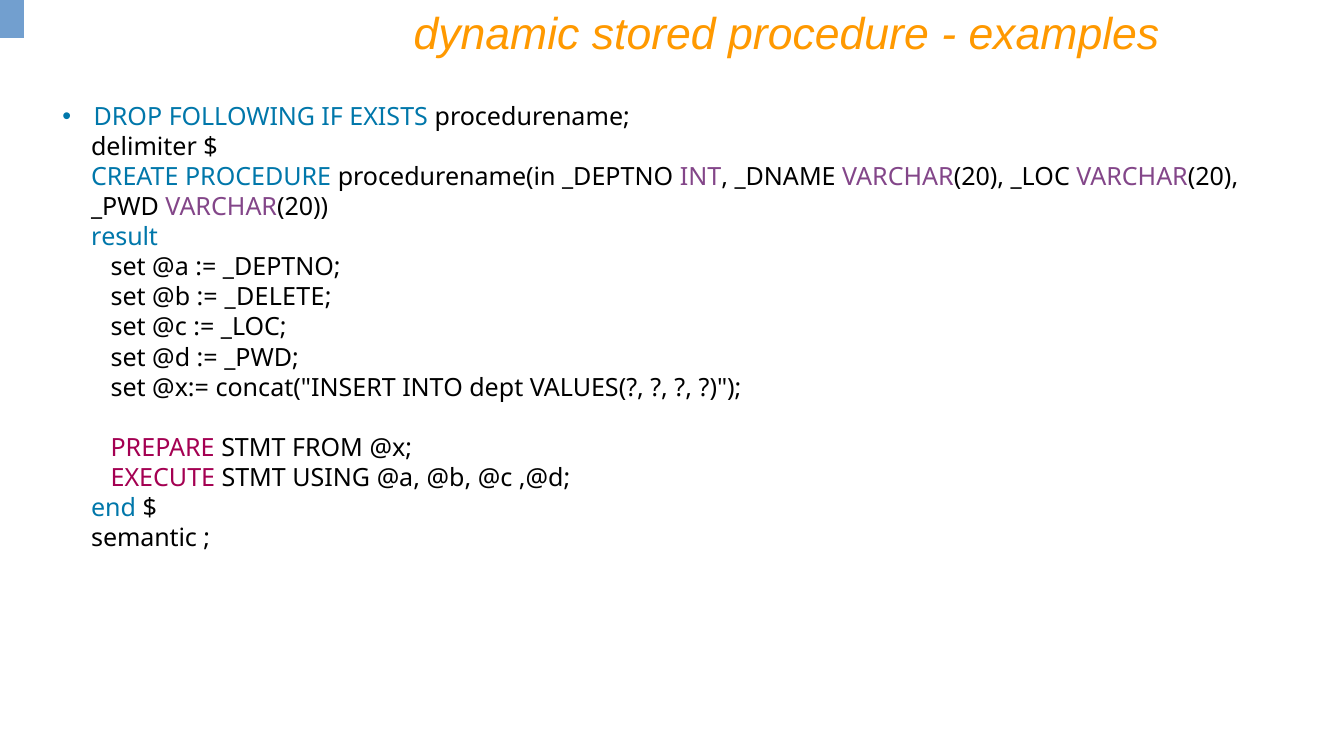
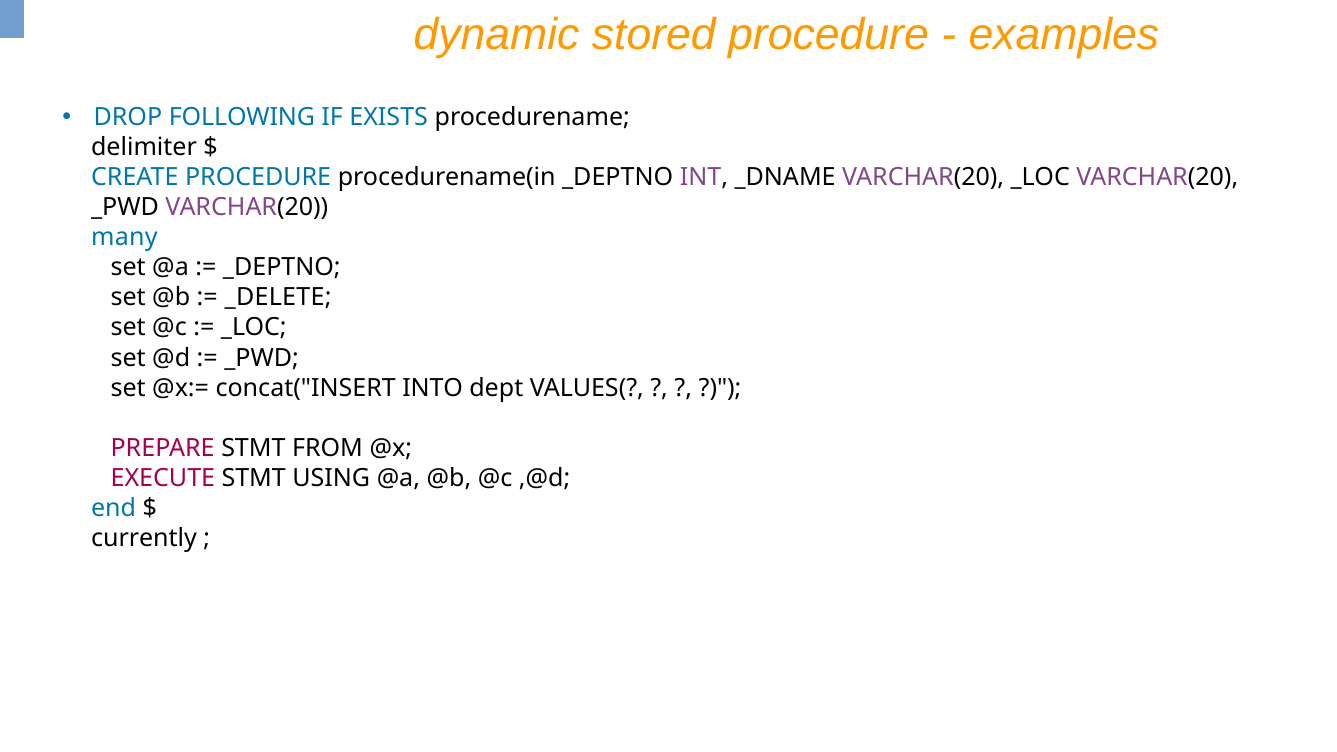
result: result -> many
semantic: semantic -> currently
